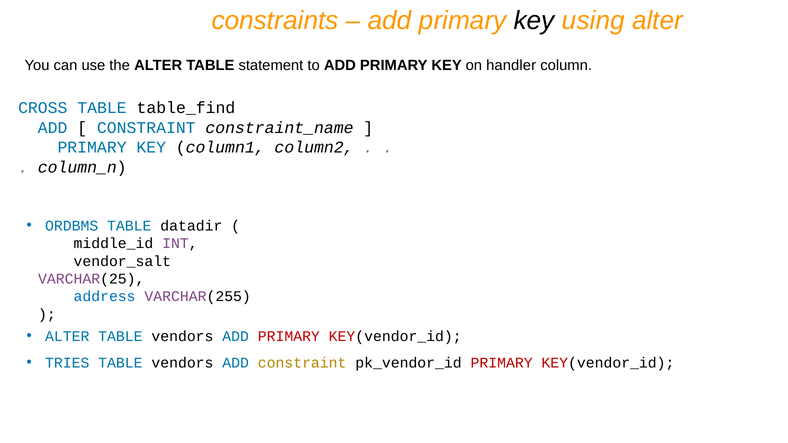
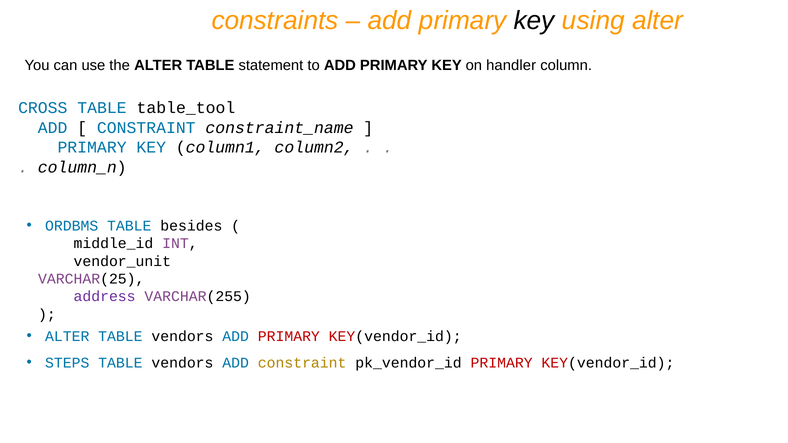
table_find: table_find -> table_tool
datadir: datadir -> besides
vendor_salt: vendor_salt -> vendor_unit
address colour: blue -> purple
TRIES: TRIES -> STEPS
